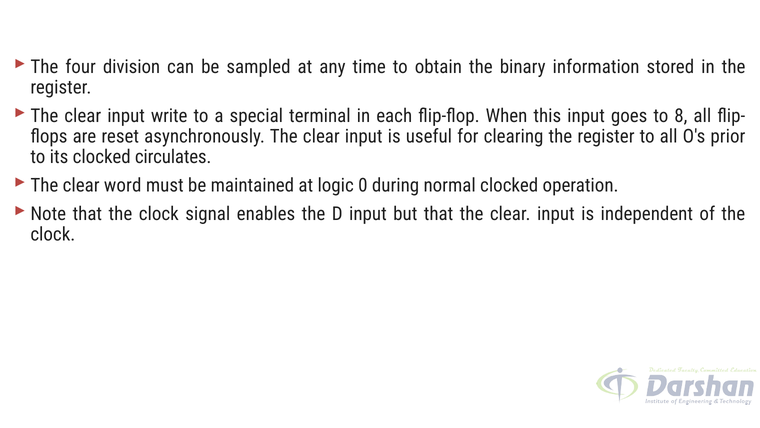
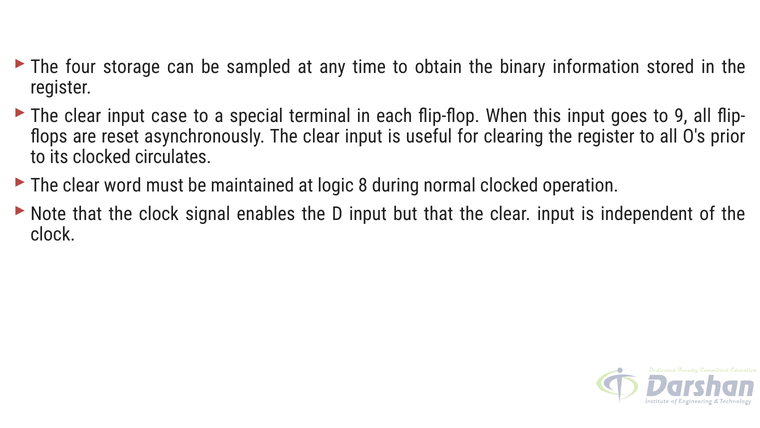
division: division -> storage
write: write -> case
8: 8 -> 9
0: 0 -> 8
